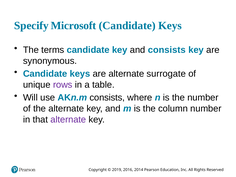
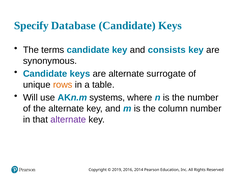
Microsoft: Microsoft -> Database
rows colour: purple -> orange
AKn.m consists: consists -> systems
